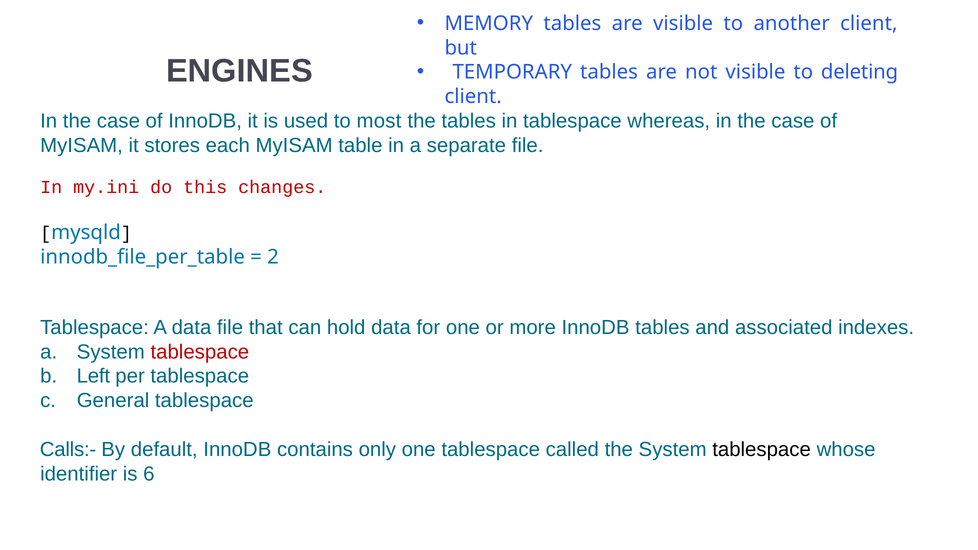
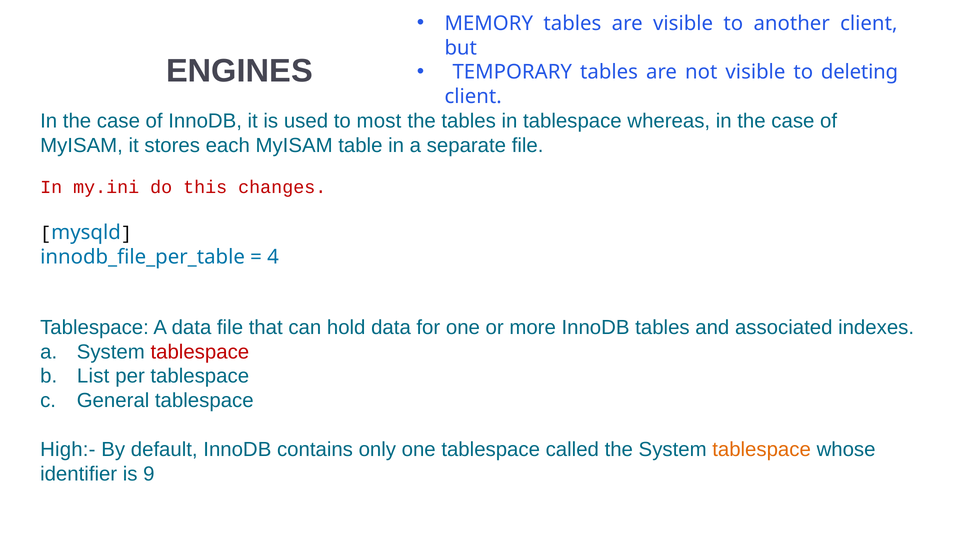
2: 2 -> 4
Left: Left -> List
Calls:-: Calls:- -> High:-
tablespace at (762, 450) colour: black -> orange
6: 6 -> 9
